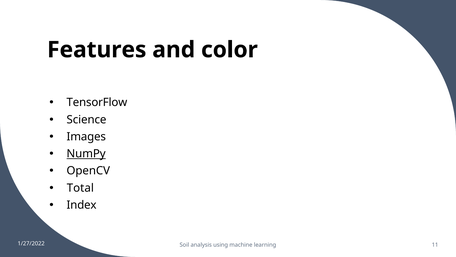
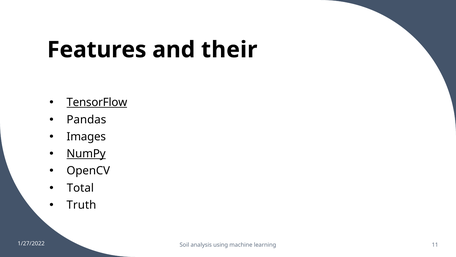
color: color -> their
TensorFlow underline: none -> present
Science: Science -> Pandas
Index: Index -> Truth
